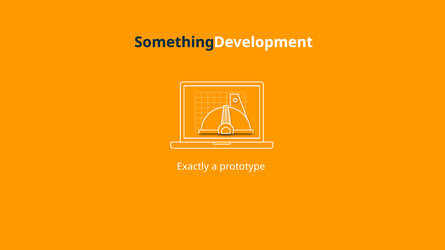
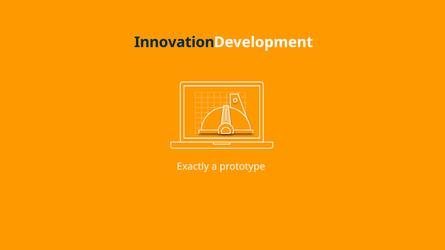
Something: Something -> Innovation
